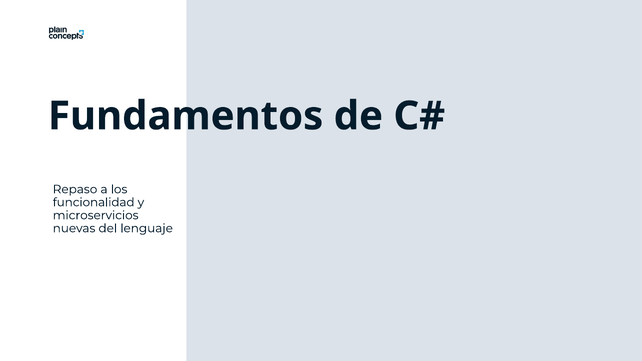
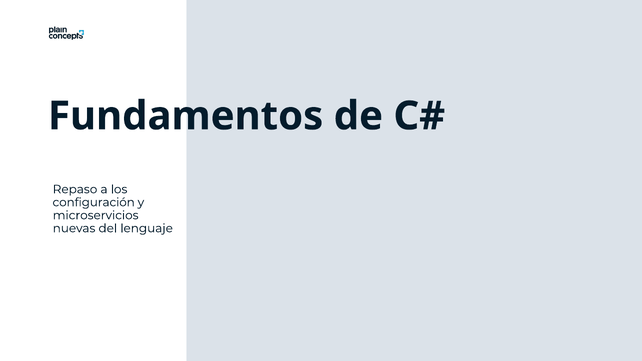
funcionalidad: funcionalidad -> configuración
